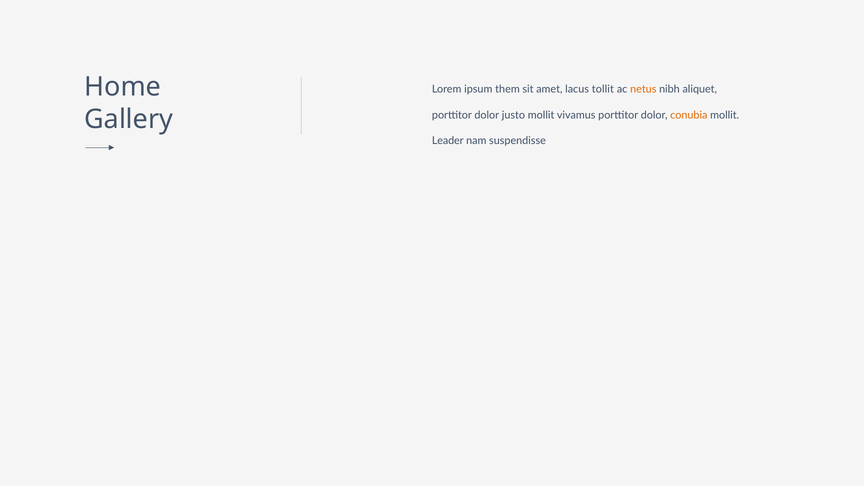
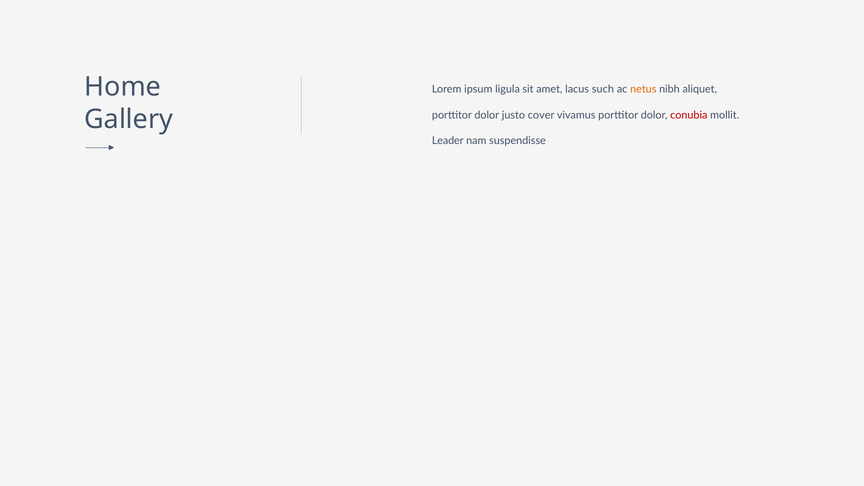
them: them -> ligula
tollit: tollit -> such
justo mollit: mollit -> cover
conubia colour: orange -> red
